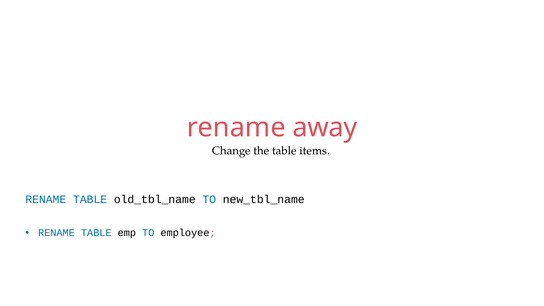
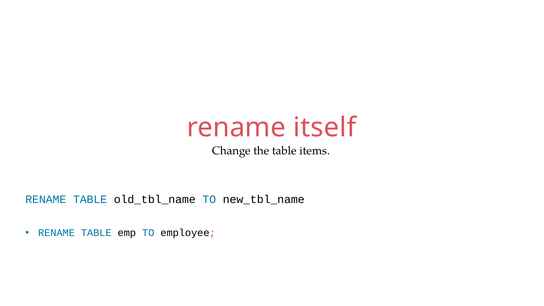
away: away -> itself
